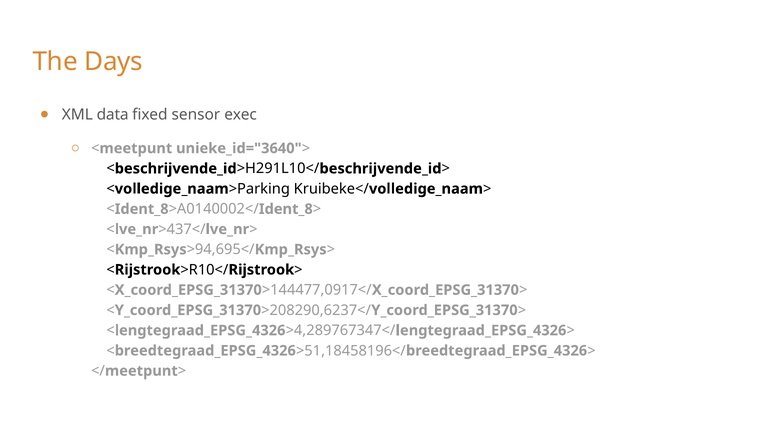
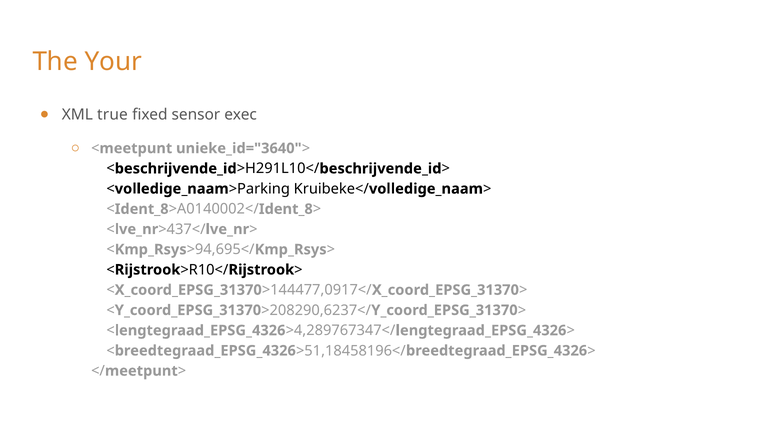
Days: Days -> Your
data: data -> true
